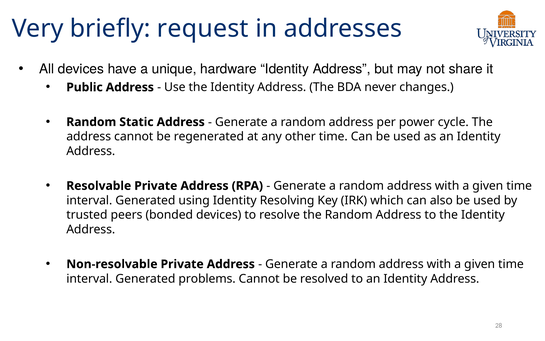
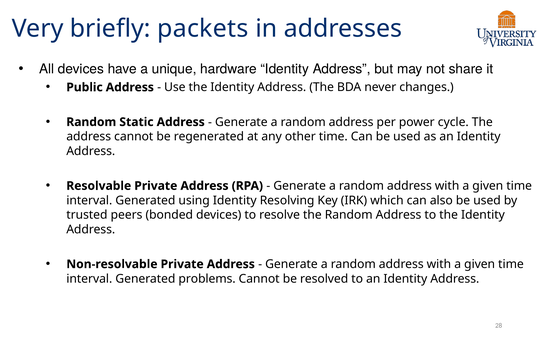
request: request -> packets
